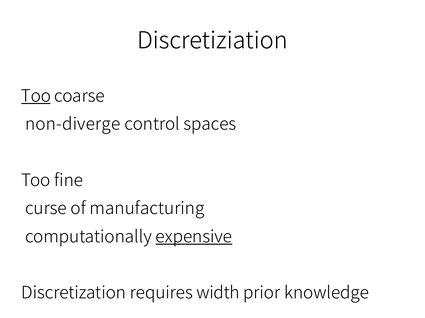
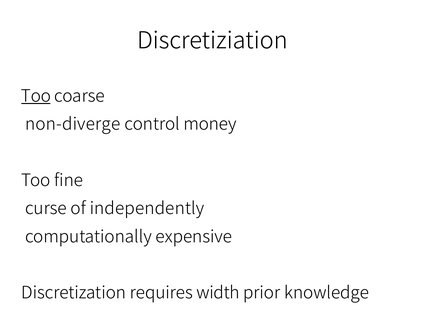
spaces: spaces -> money
manufacturing: manufacturing -> independently
expensive underline: present -> none
